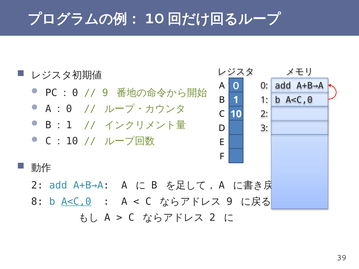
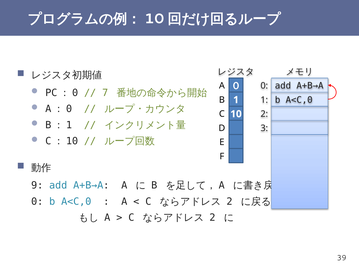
9 at (105, 93): 9 -> 7
2 at (37, 186): 2 -> 9
8 at (37, 202): 8 -> 0
A<C,0 at (76, 202) underline: present -> none
9 at (229, 202): 9 -> 2
